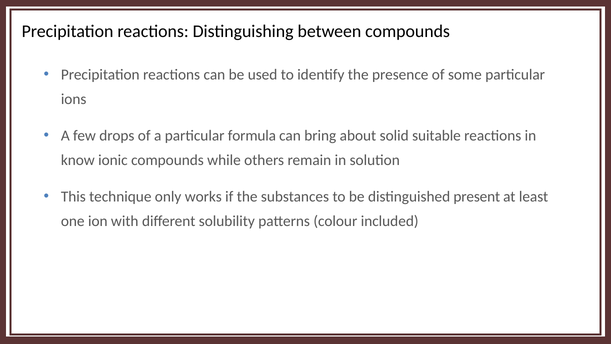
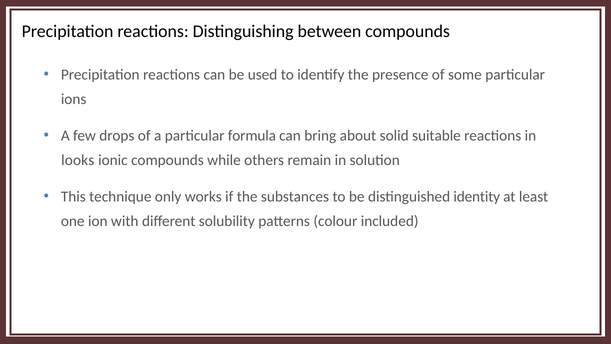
know: know -> looks
present: present -> identity
